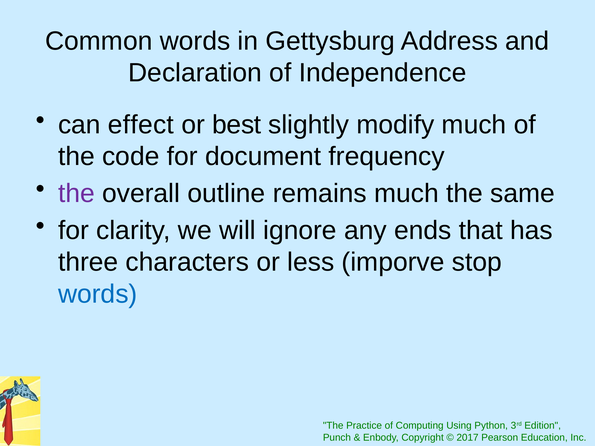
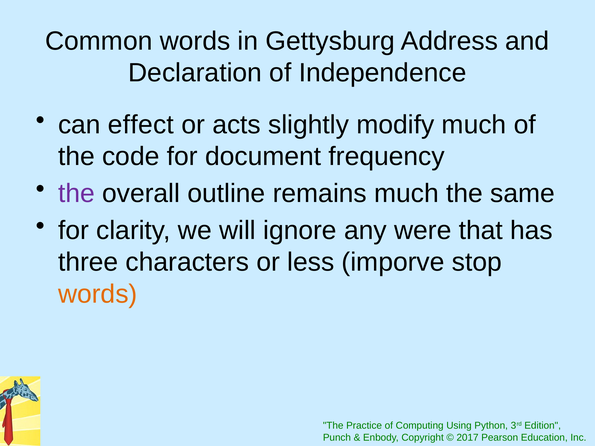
best: best -> acts
ends: ends -> were
words at (98, 294) colour: blue -> orange
